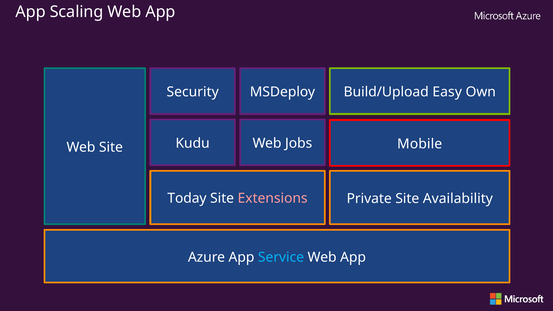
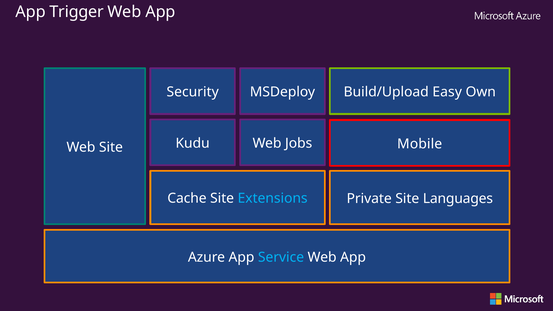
Scaling: Scaling -> Trigger
Today: Today -> Cache
Extensions colour: pink -> light blue
Availability: Availability -> Languages
